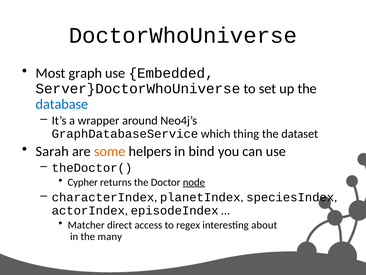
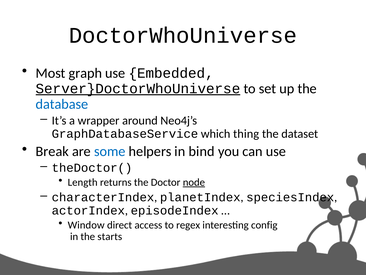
Server}DoctorWhoUniverse underline: none -> present
Sarah: Sarah -> Break
some colour: orange -> blue
Cypher: Cypher -> Length
Matcher: Matcher -> Window
about: about -> config
many: many -> starts
